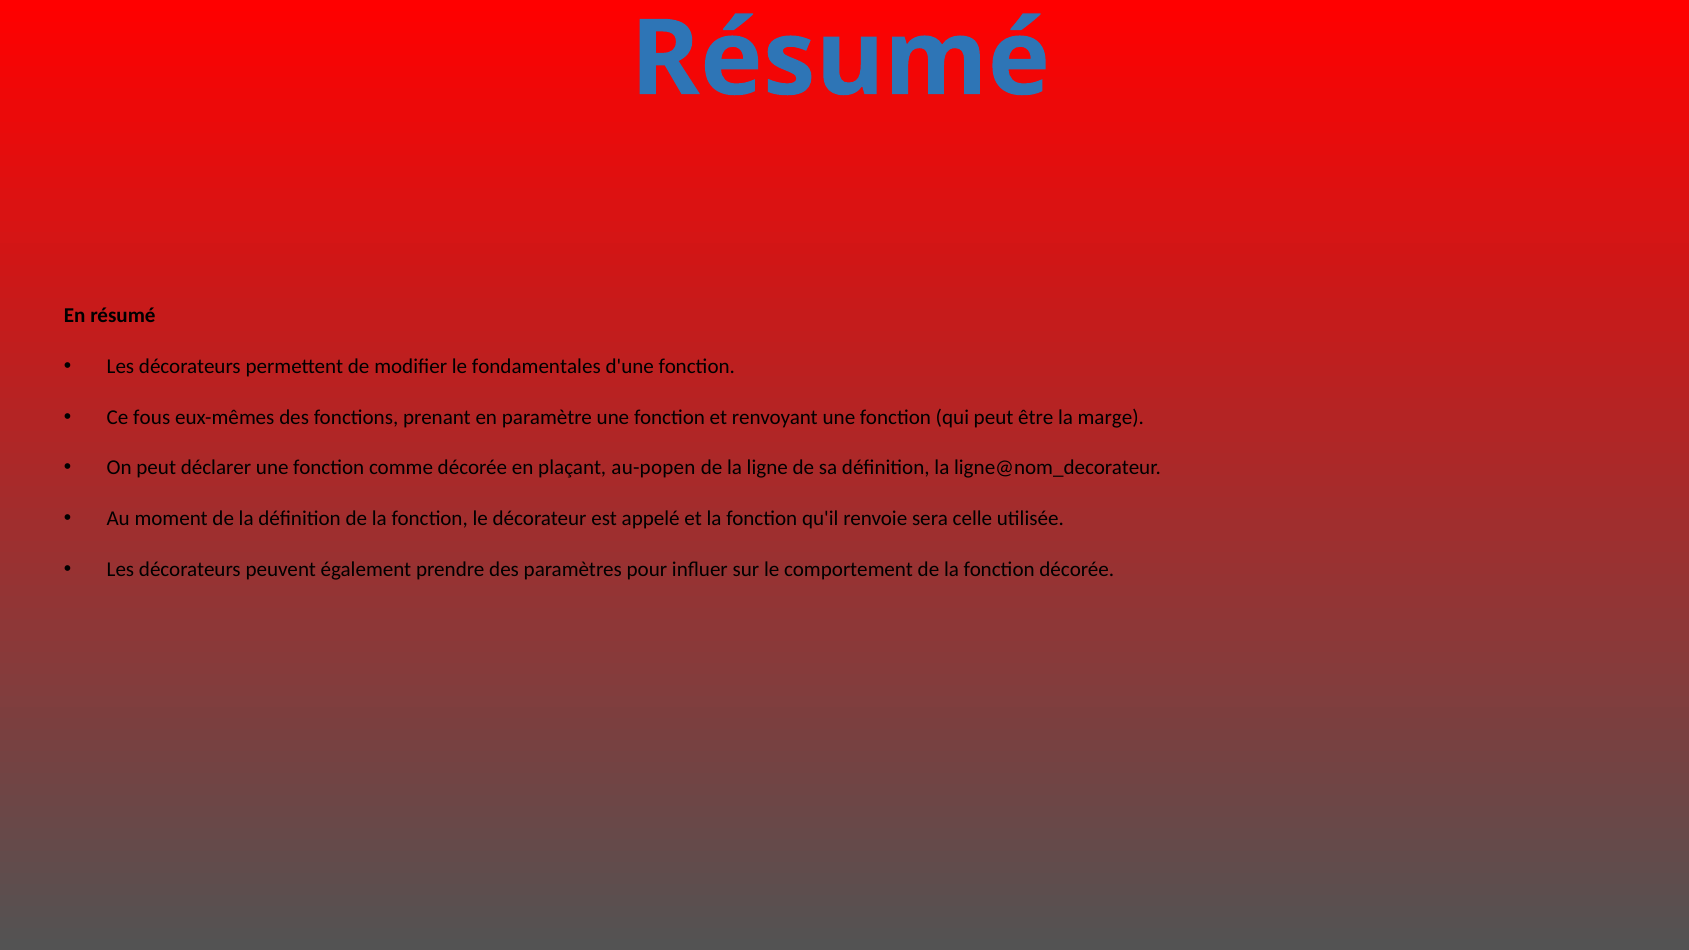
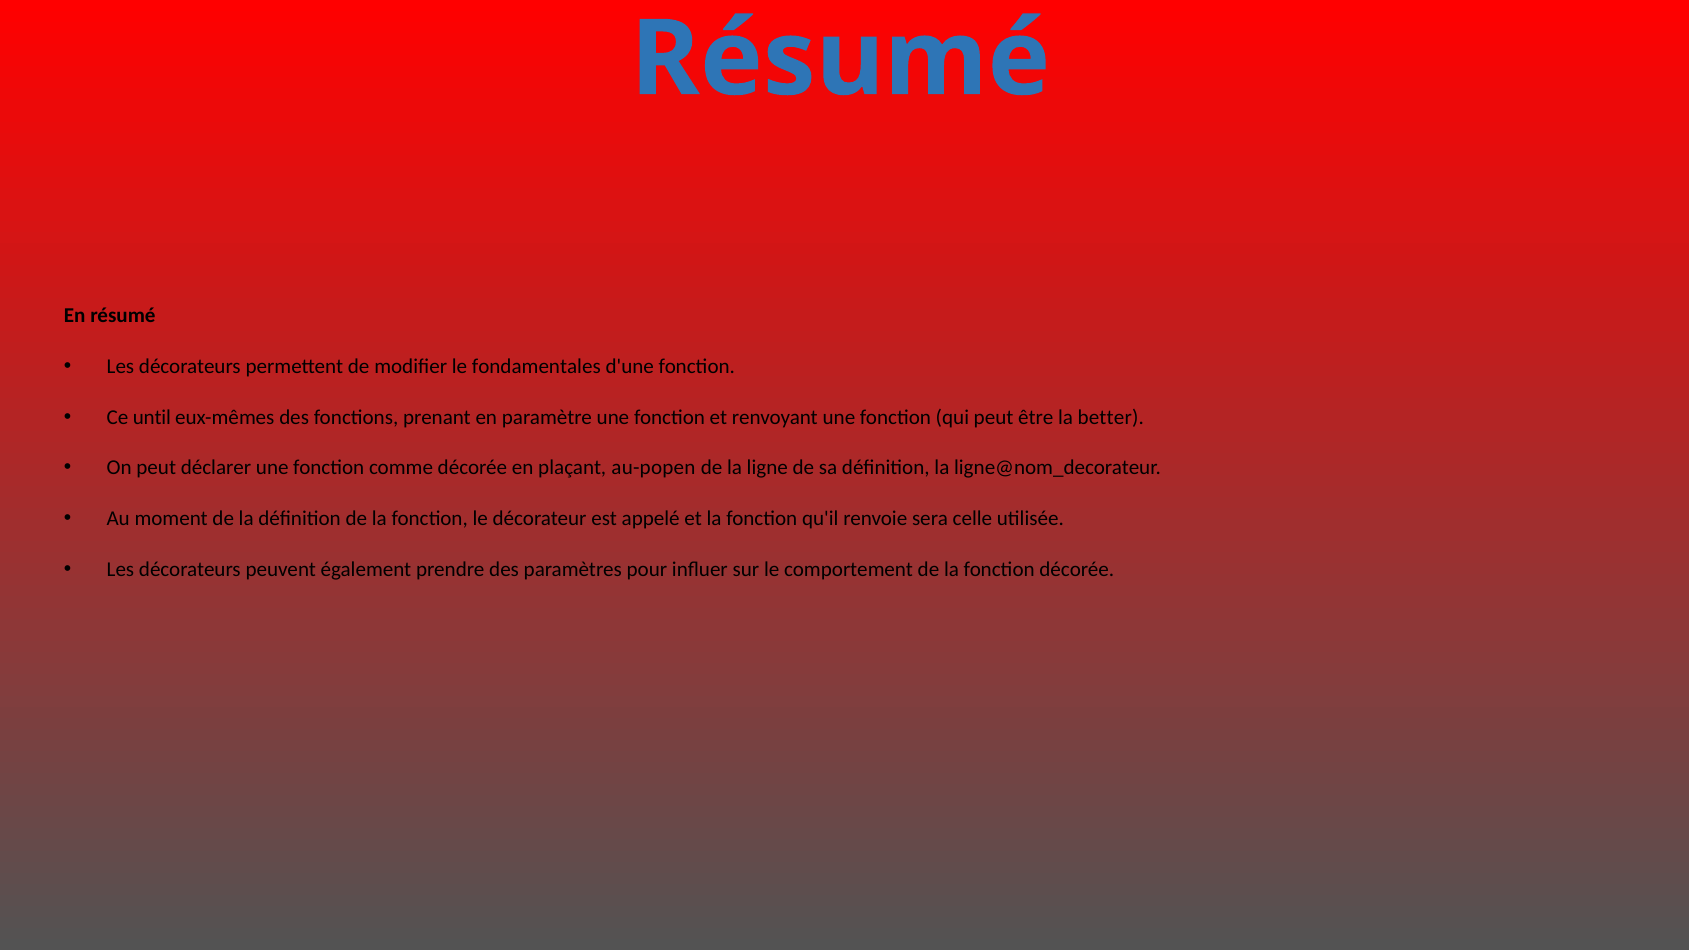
fous: fous -> until
marge: marge -> better
